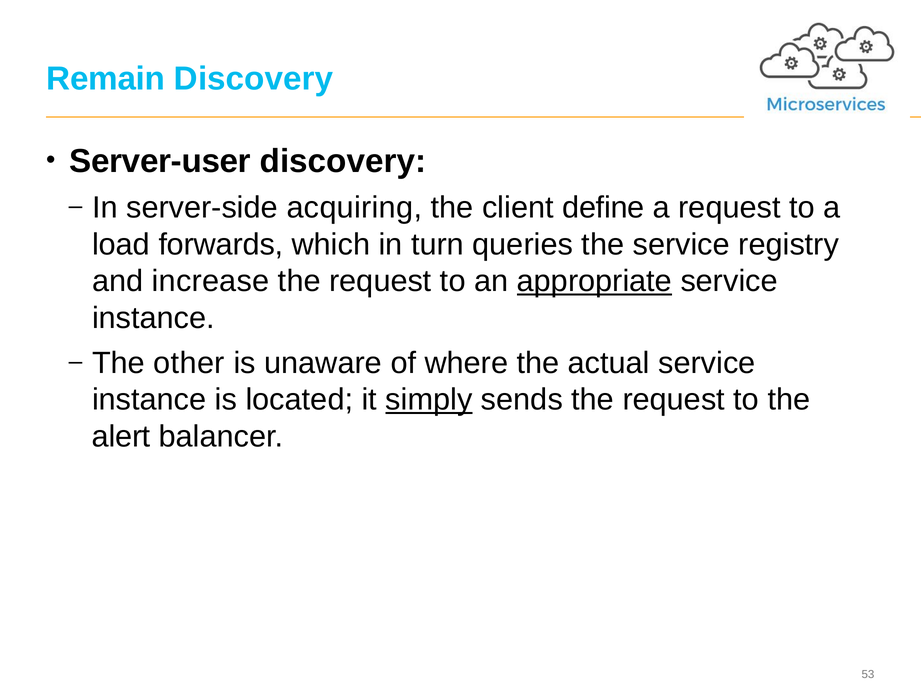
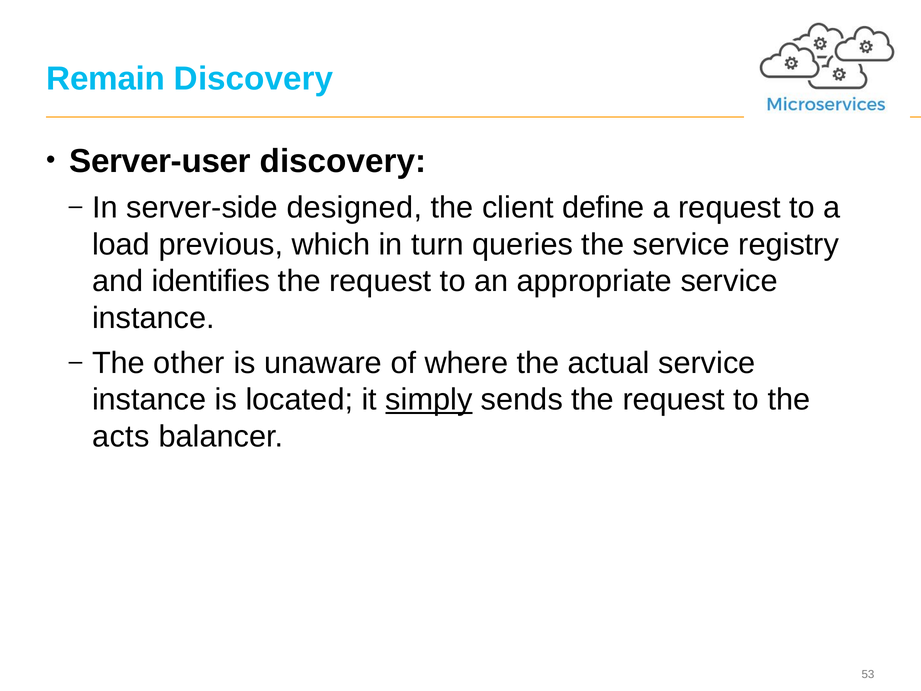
acquiring: acquiring -> designed
forwards: forwards -> previous
increase: increase -> identifies
appropriate underline: present -> none
alert: alert -> acts
